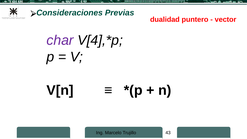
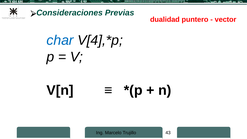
char colour: purple -> blue
